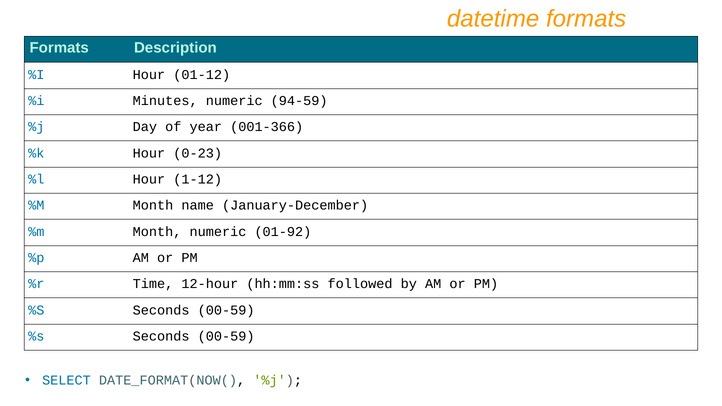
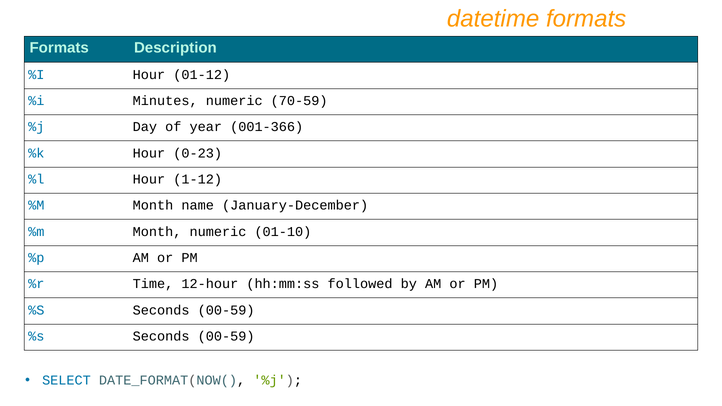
94-59: 94-59 -> 70-59
01-92: 01-92 -> 01-10
